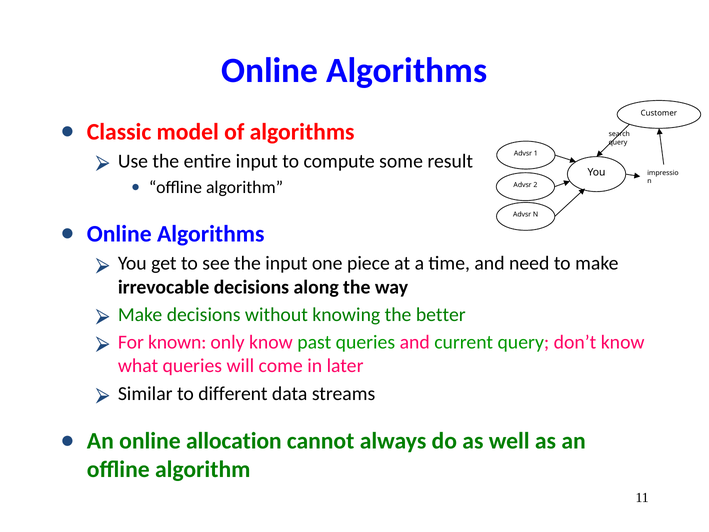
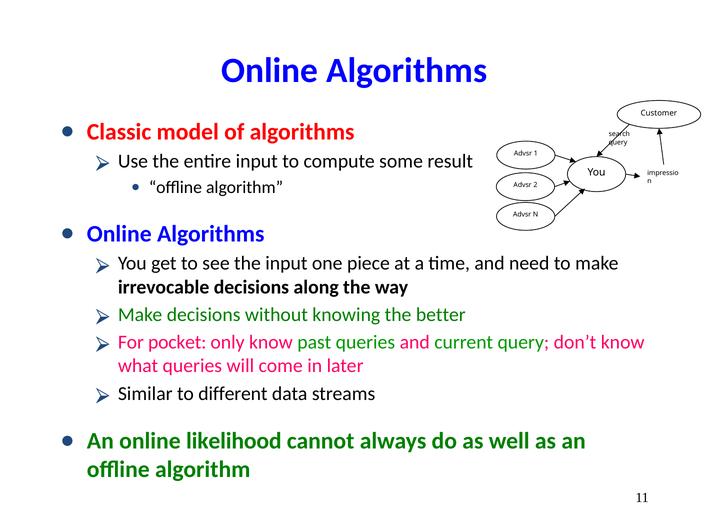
known: known -> pocket
allocation: allocation -> likelihood
